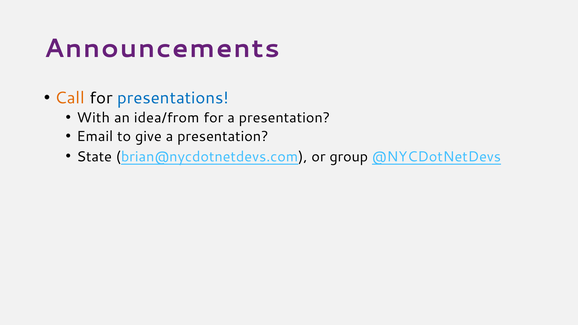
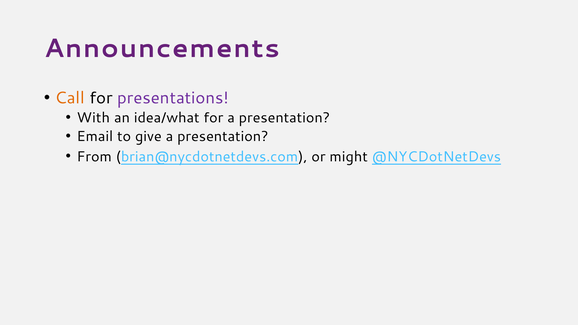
presentations colour: blue -> purple
idea/from: idea/from -> idea/what
State: State -> From
group: group -> might
